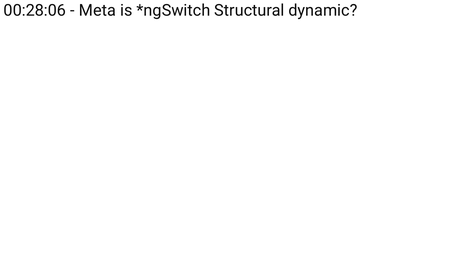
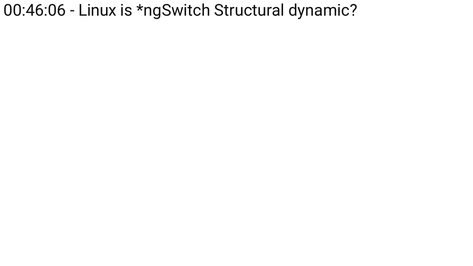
00:28:06: 00:28:06 -> 00:46:06
Meta: Meta -> Linux
